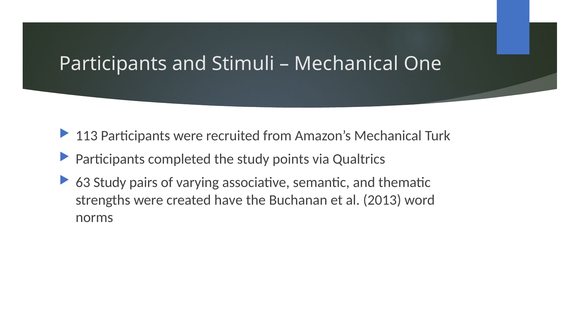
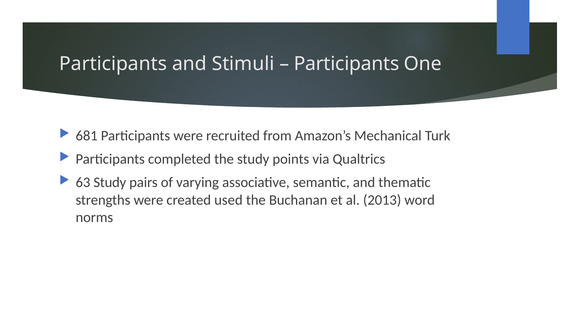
Mechanical at (346, 64): Mechanical -> Participants
113: 113 -> 681
have: have -> used
